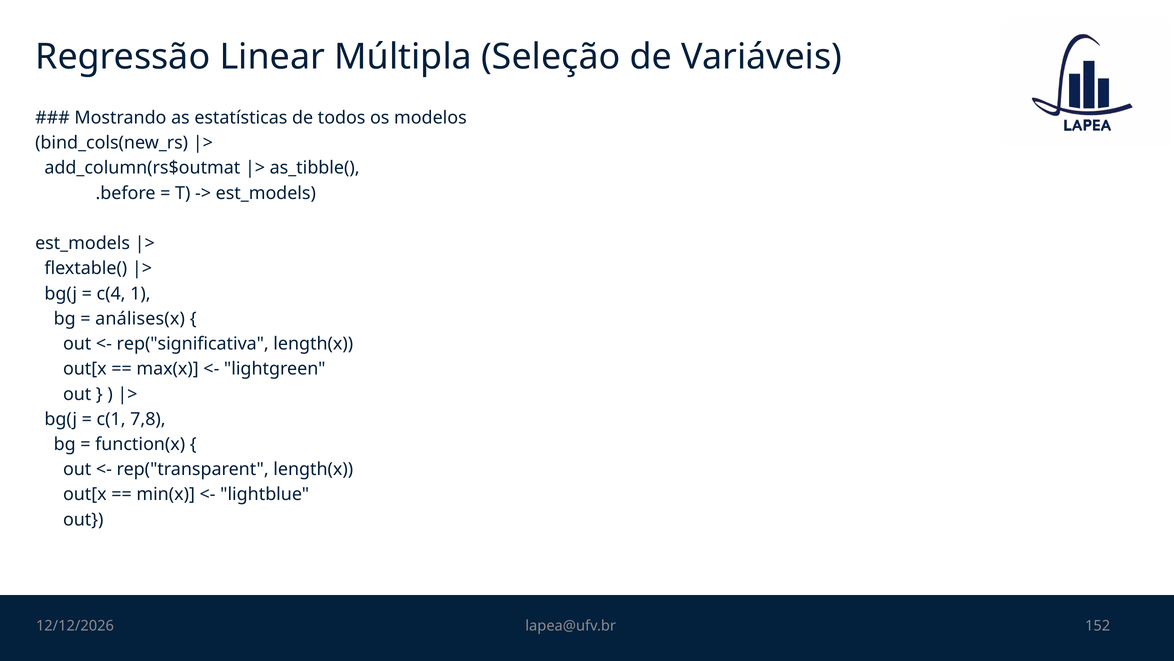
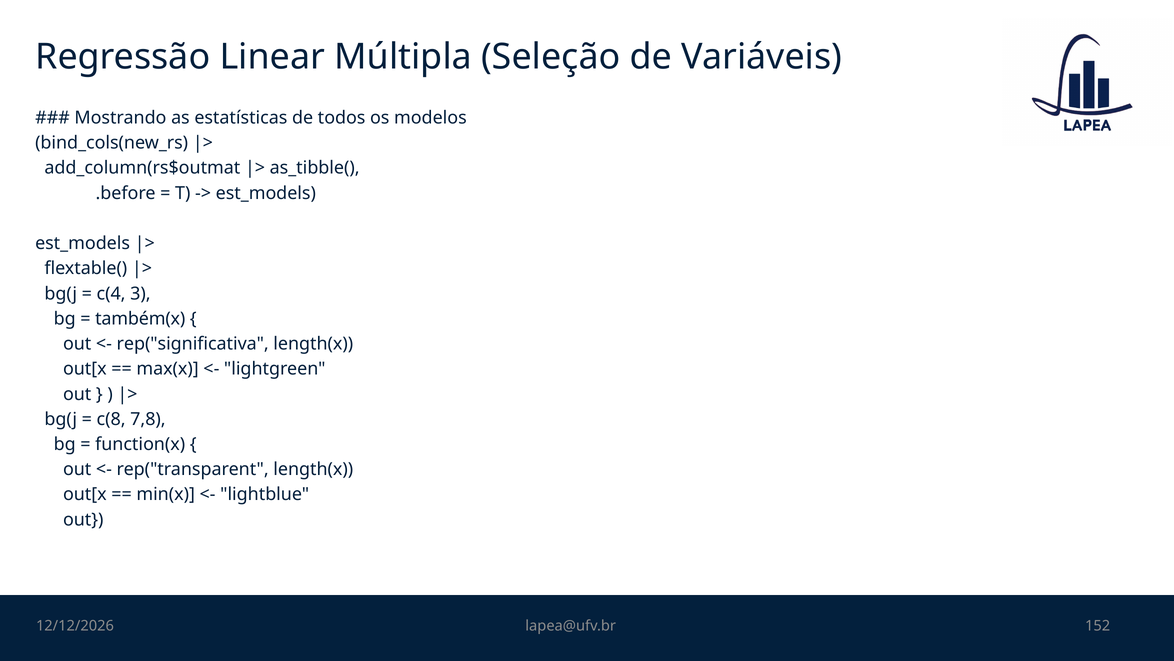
1: 1 -> 3
análises(x: análises(x -> também(x
c(1: c(1 -> c(8
